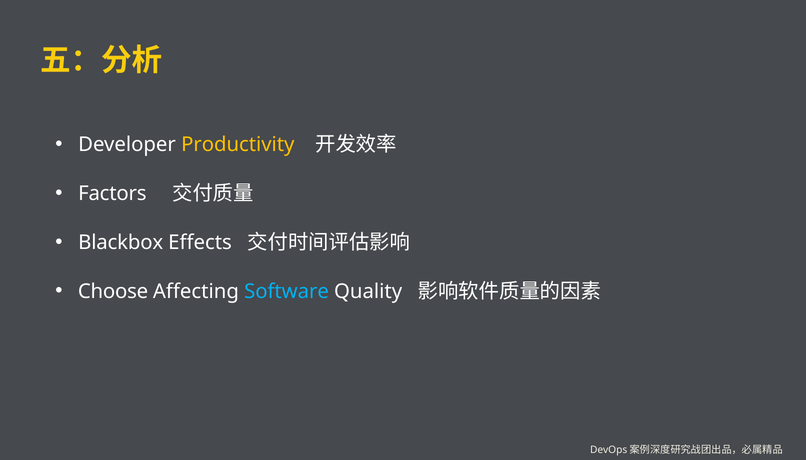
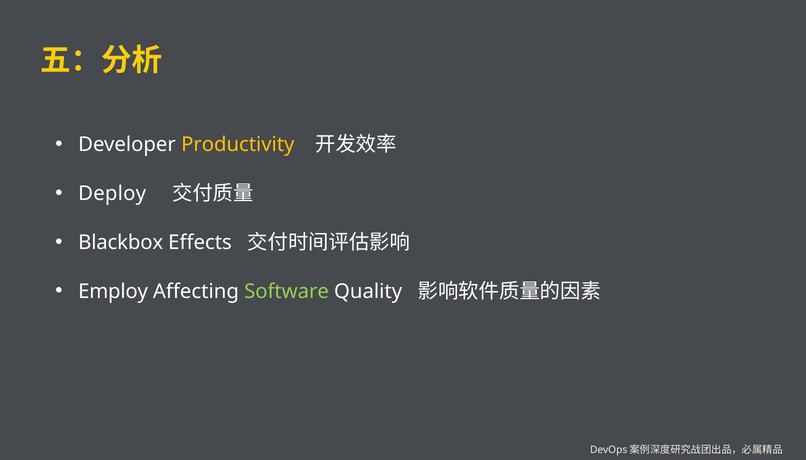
Factors: Factors -> Deploy
Choose: Choose -> Employ
Software colour: light blue -> light green
